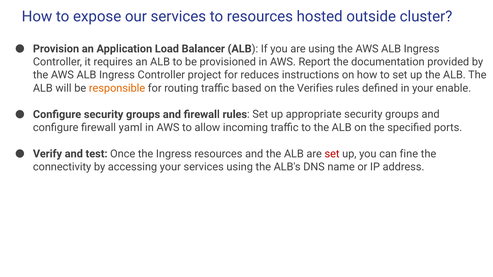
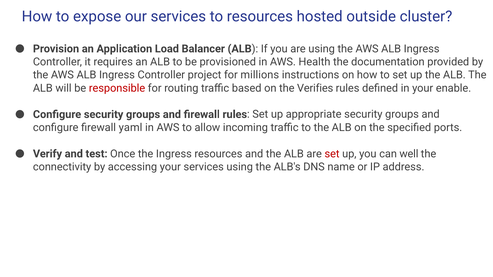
Report: Report -> Health
reduces: reduces -> millions
responsible colour: orange -> red
fine: fine -> well
